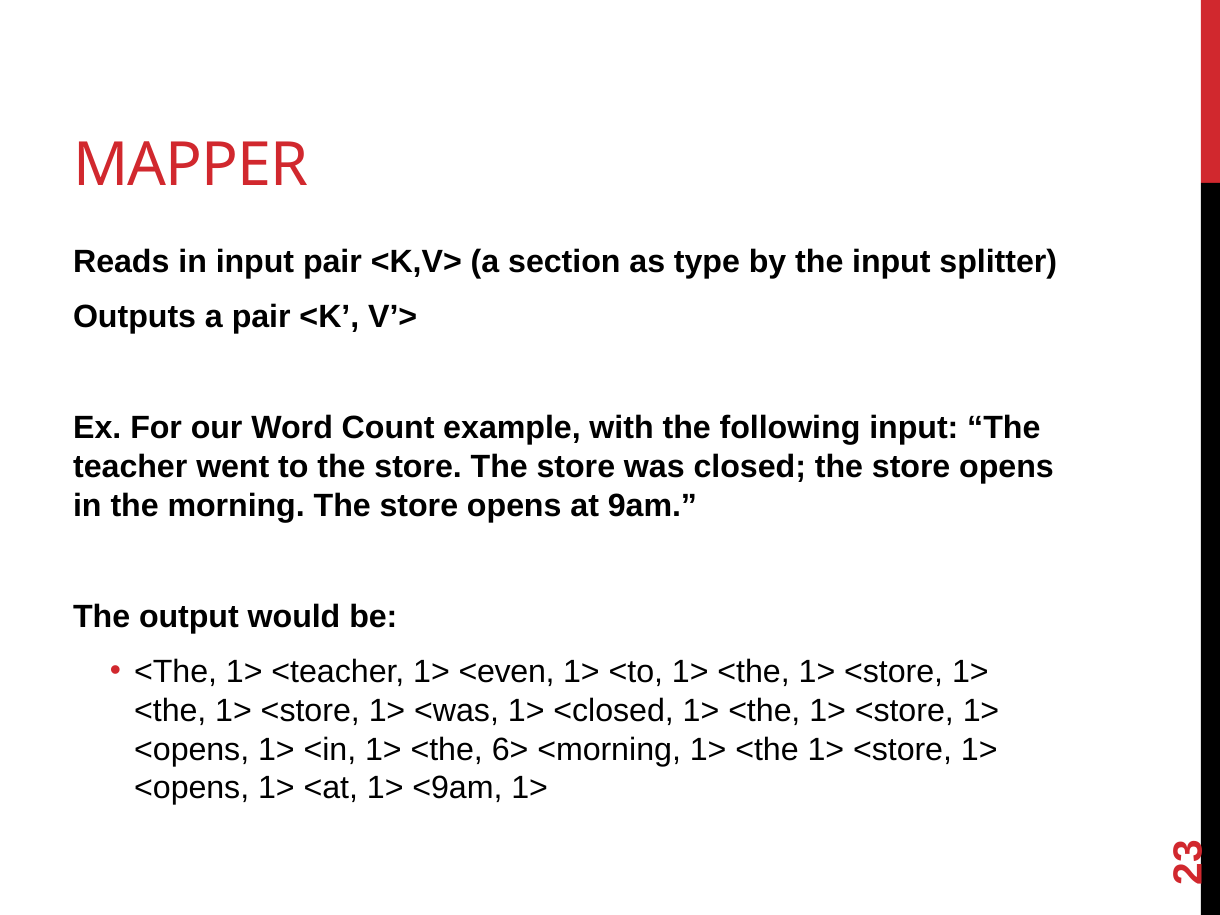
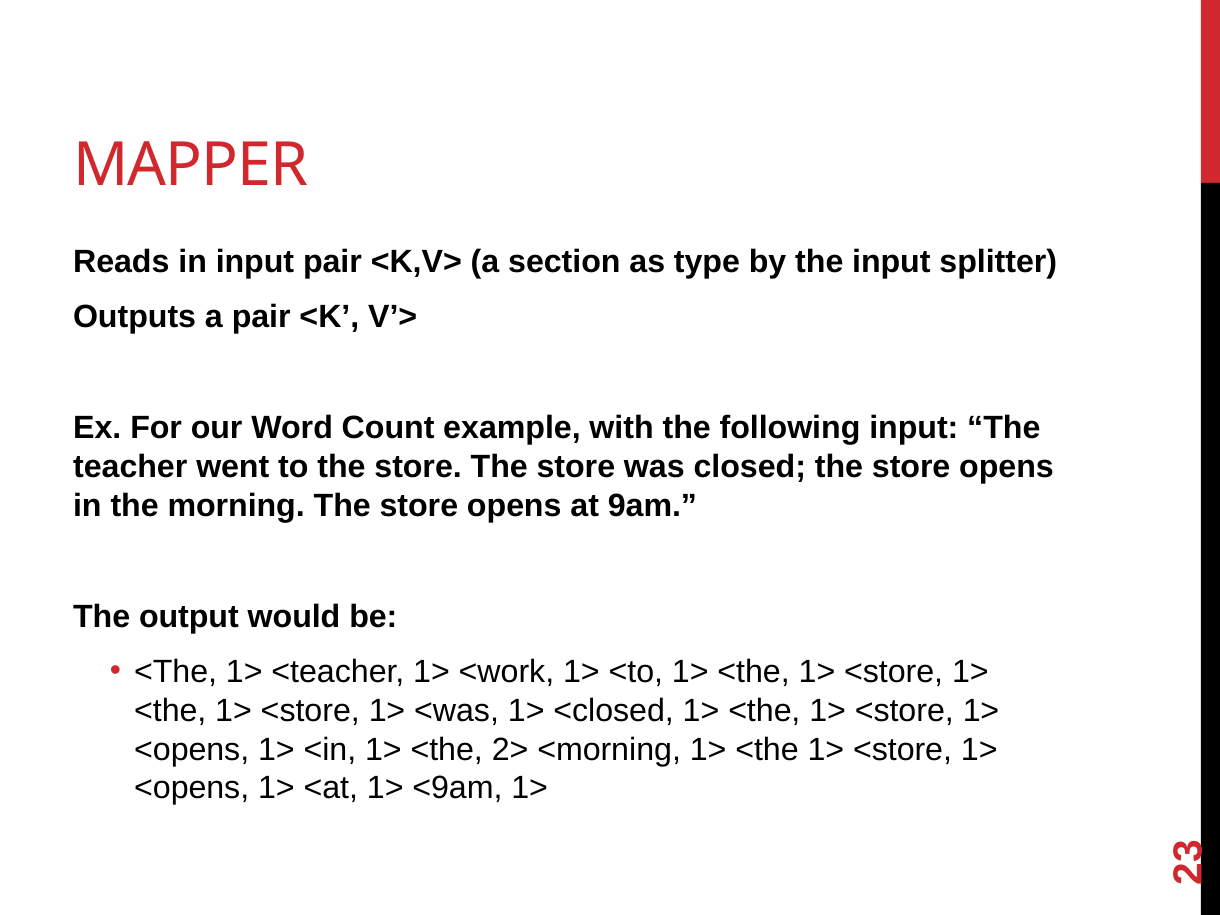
<even: <even -> <work
6>: 6> -> 2>
